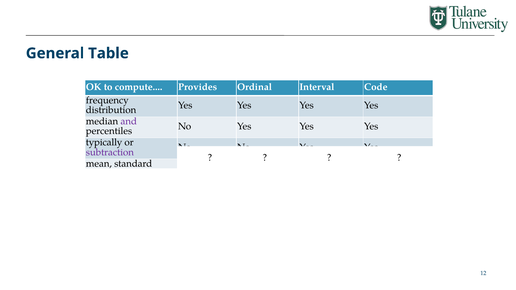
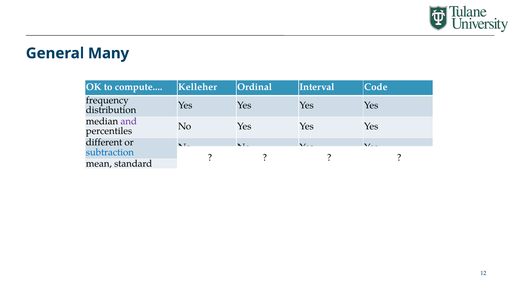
Table: Table -> Many
Provides: Provides -> Kelleher
typically: typically -> different
subtraction colour: purple -> blue
